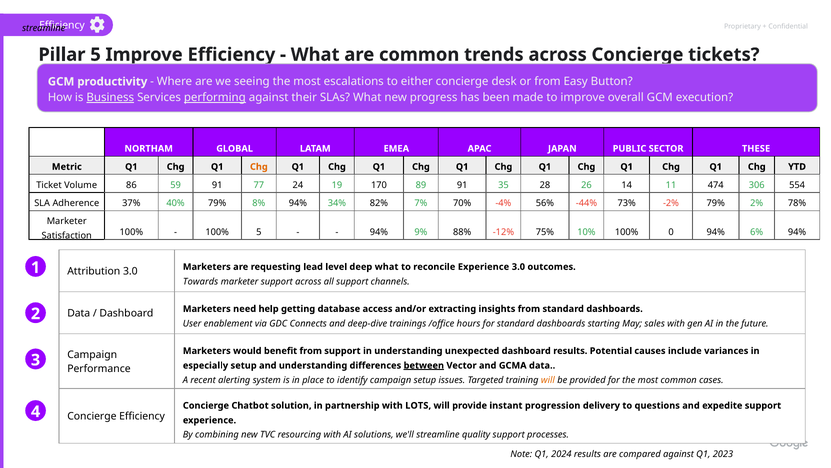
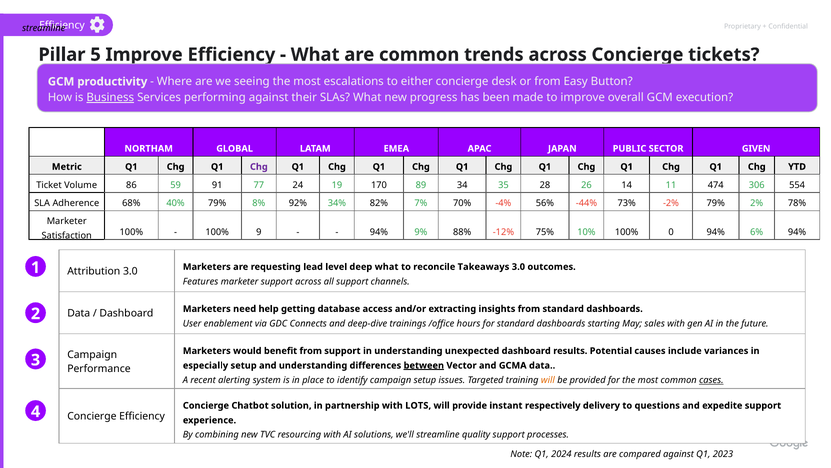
performing underline: present -> none
THESE: THESE -> GIVEN
Chg at (259, 167) colour: orange -> purple
89 91: 91 -> 34
37%: 37% -> 68%
8% 94%: 94% -> 92%
100% 5: 5 -> 9
reconcile Experience: Experience -> Takeaways
Towards: Towards -> Features
cases underline: none -> present
progression: progression -> respectively
